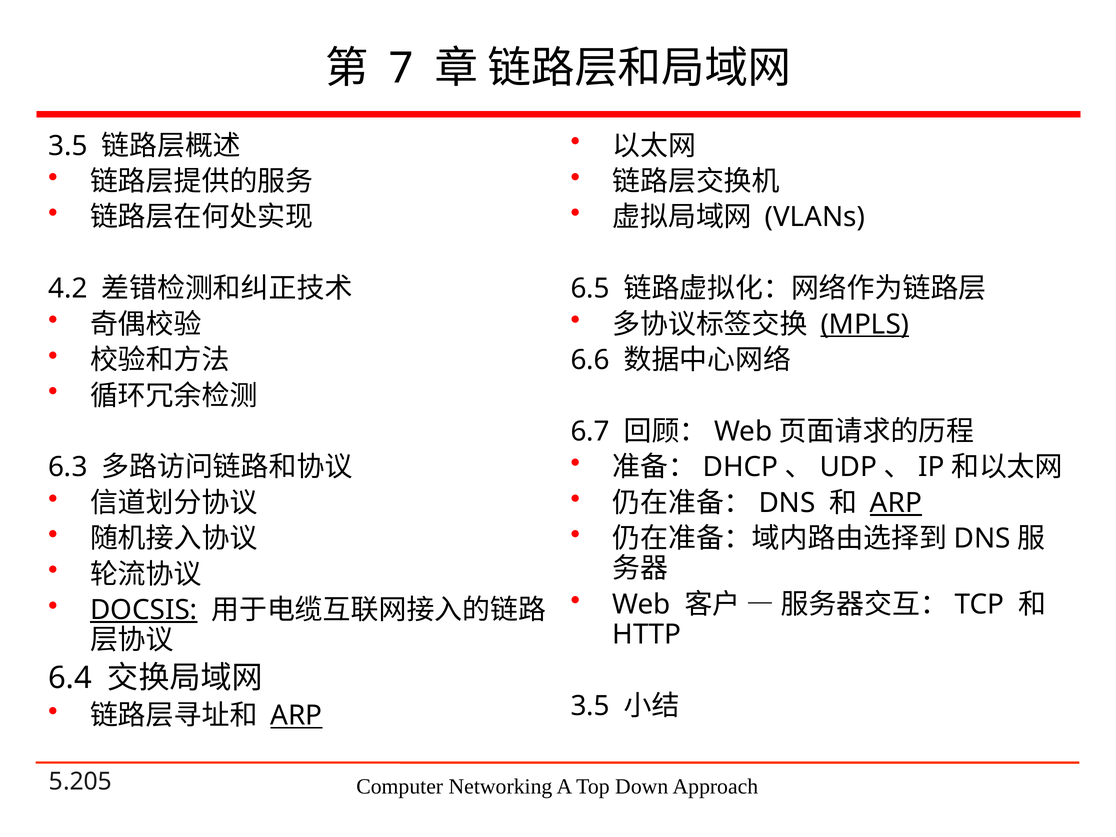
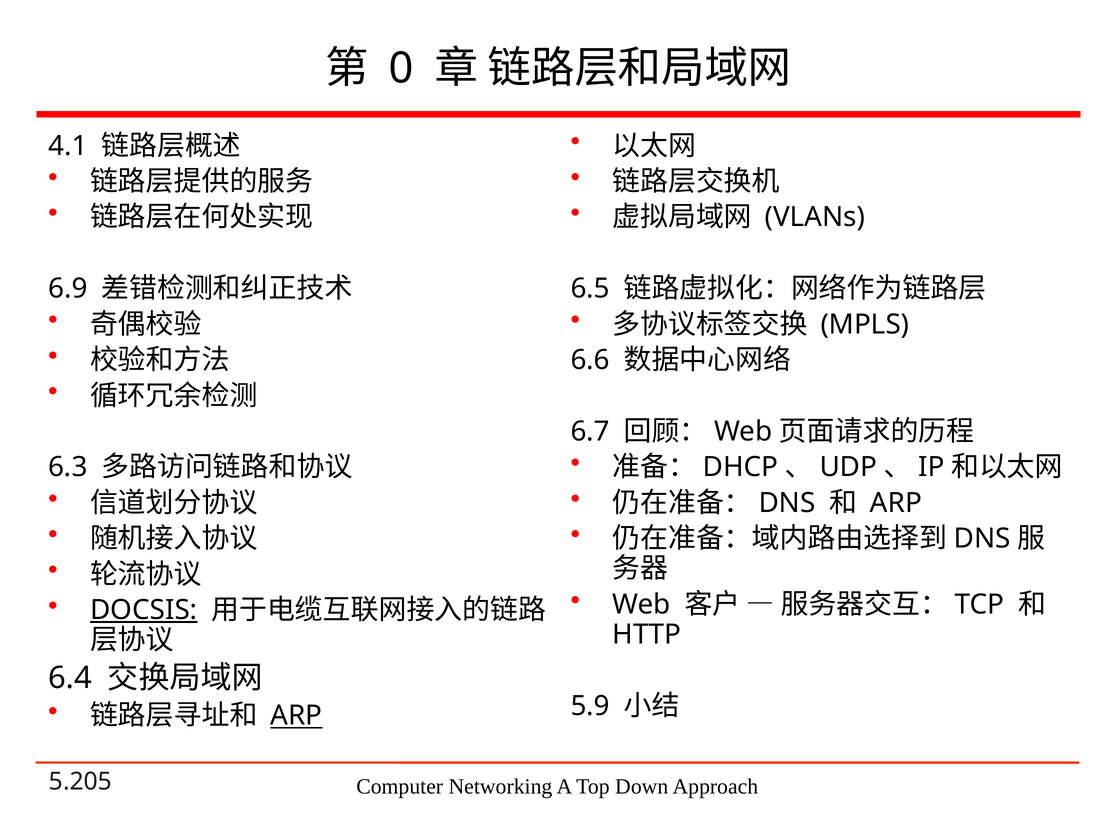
7: 7 -> 0
3.5 at (68, 146): 3.5 -> 4.1
4.2: 4.2 -> 6.9
MPLS underline: present -> none
ARP at (896, 503) underline: present -> none
3.5 at (590, 706): 3.5 -> 5.9
